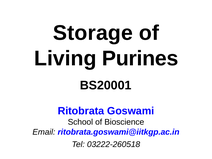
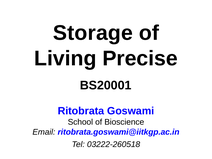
Purines: Purines -> Precise
